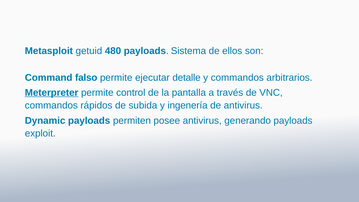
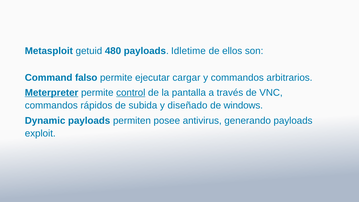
Sistema: Sistema -> Idletime
detalle: detalle -> cargar
control underline: none -> present
ingenería: ingenería -> diseñado
de antivirus: antivirus -> windows
